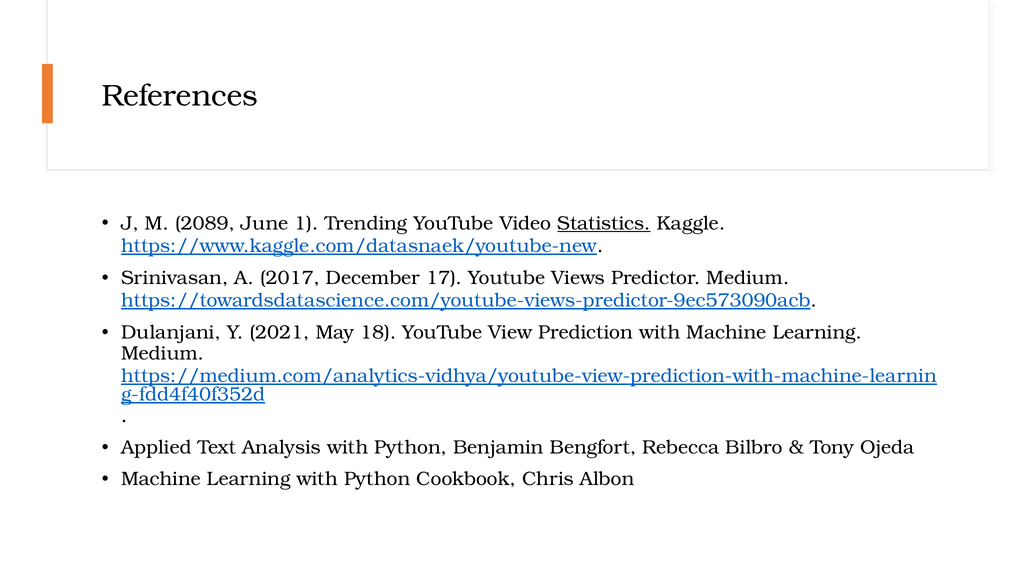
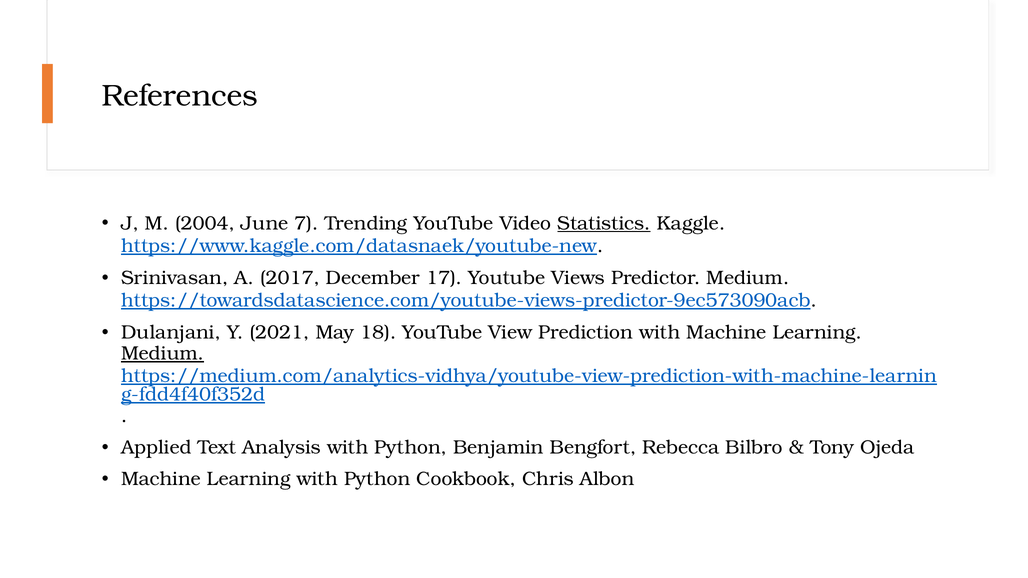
2089: 2089 -> 2004
1: 1 -> 7
Medium at (162, 354) underline: none -> present
